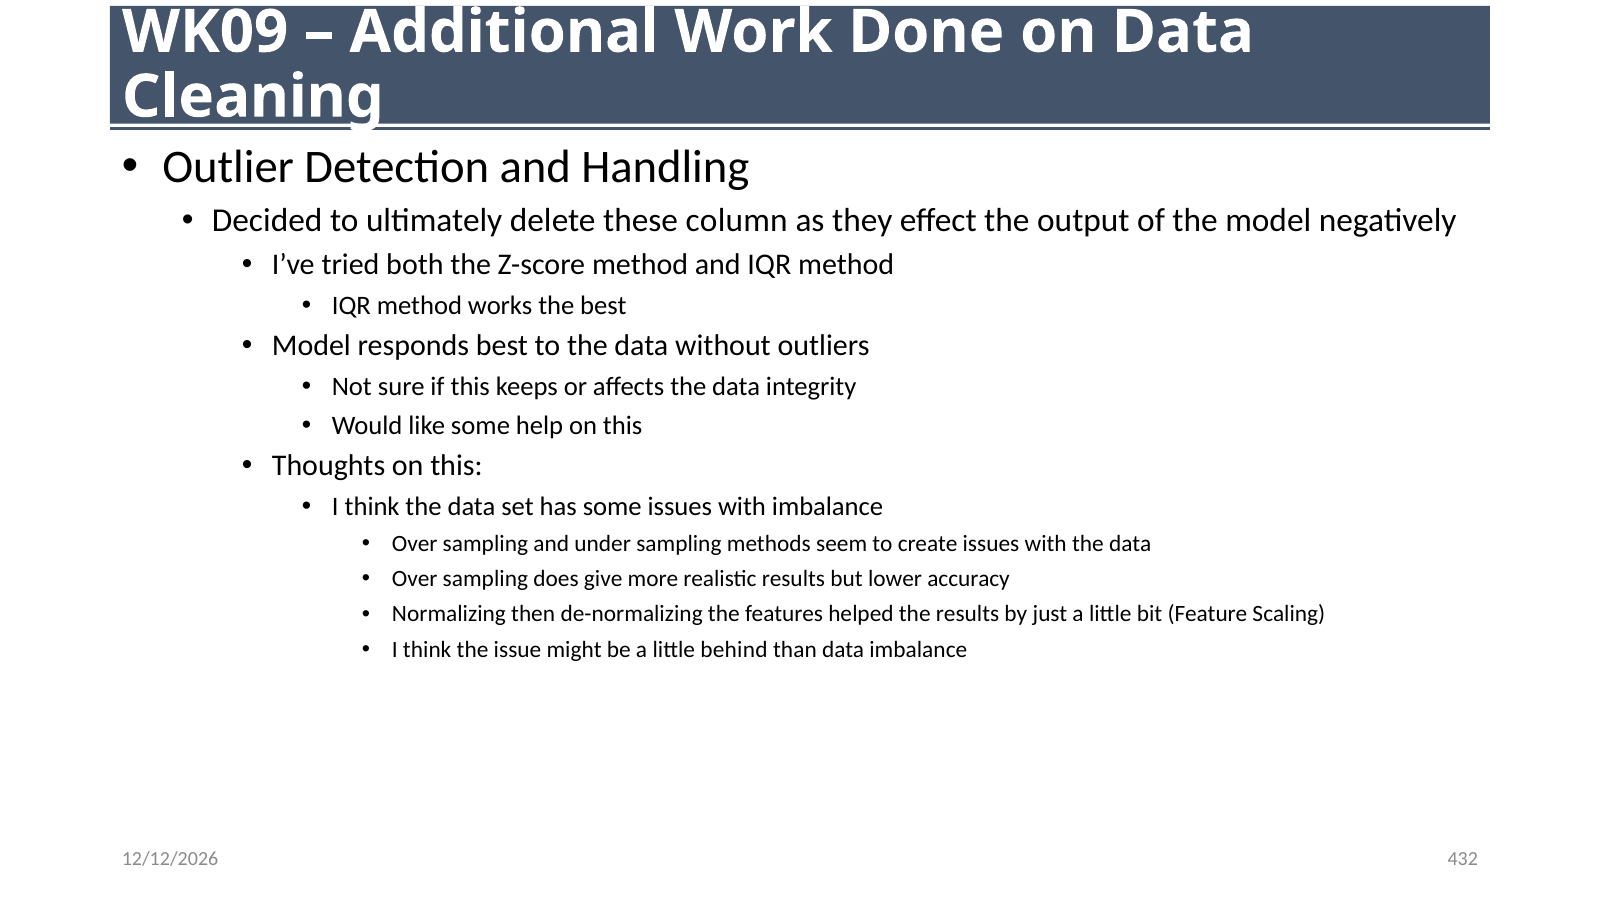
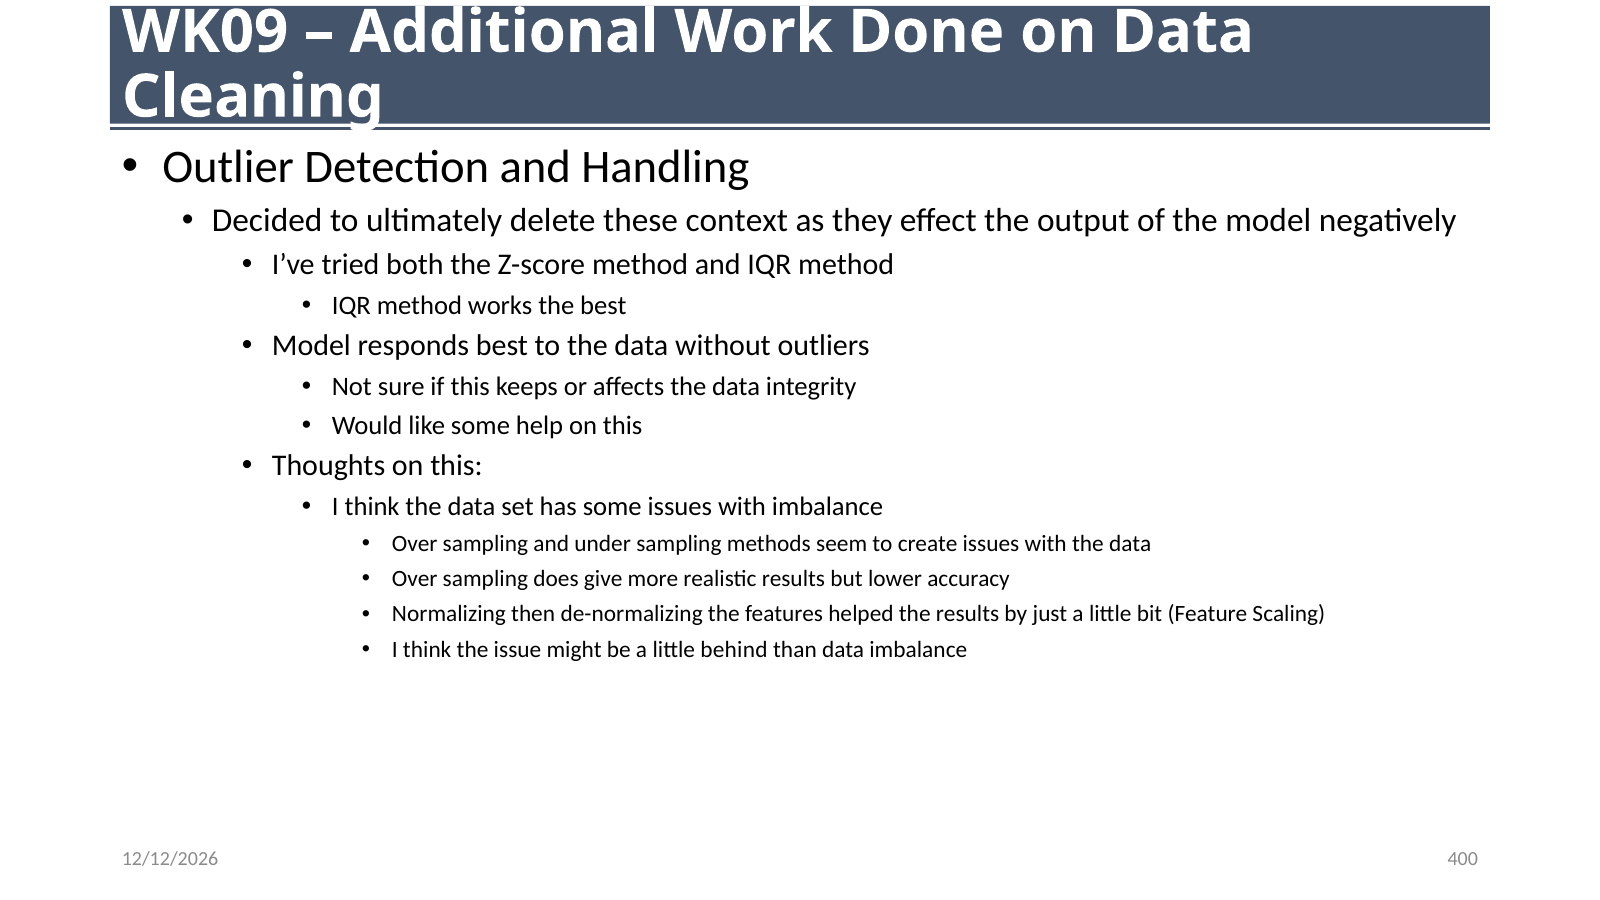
column: column -> context
432: 432 -> 400
